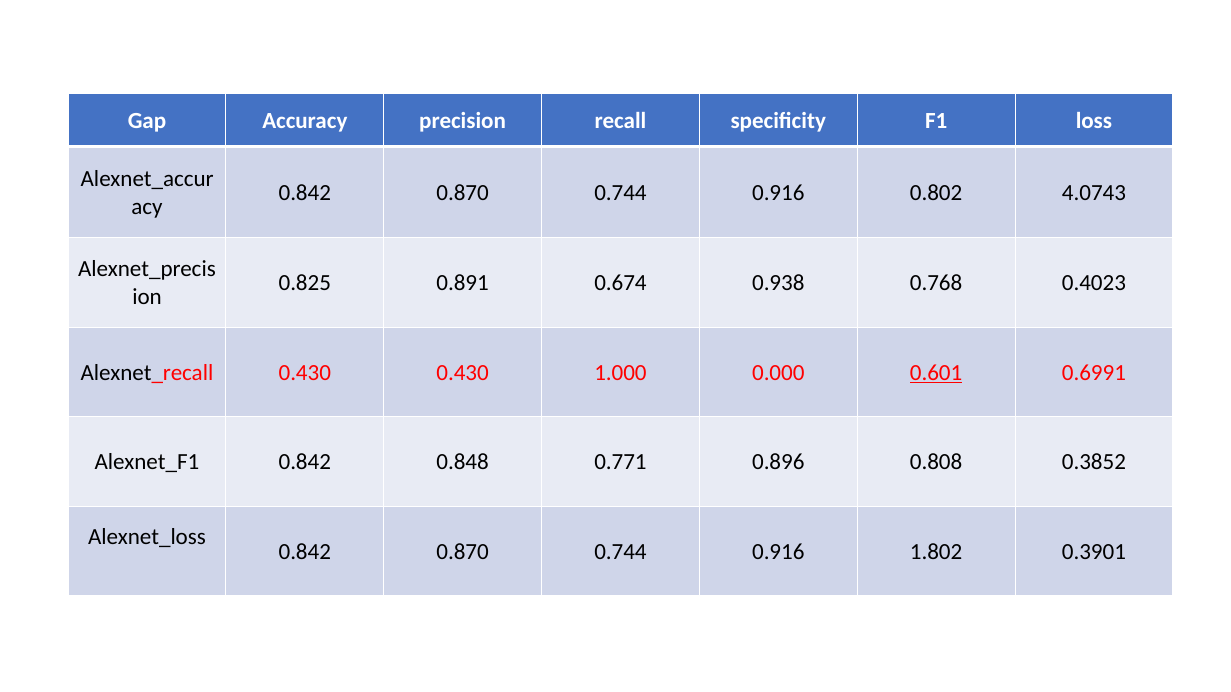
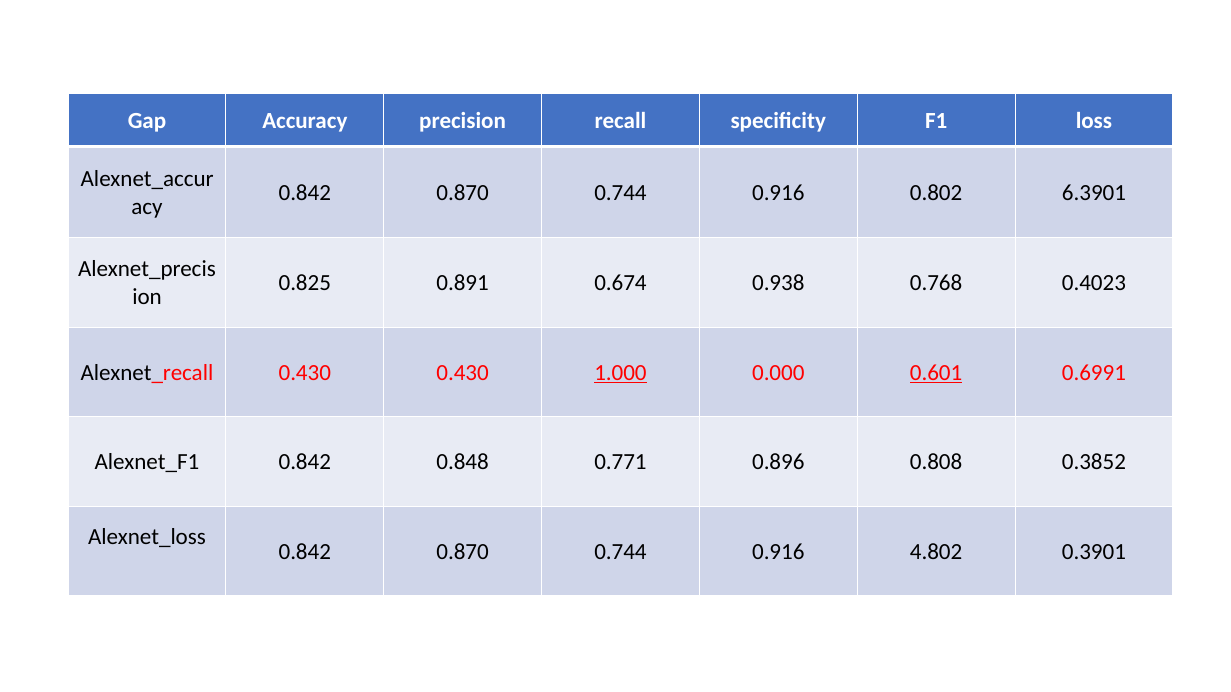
4.0743: 4.0743 -> 6.3901
1.000 underline: none -> present
1.802: 1.802 -> 4.802
